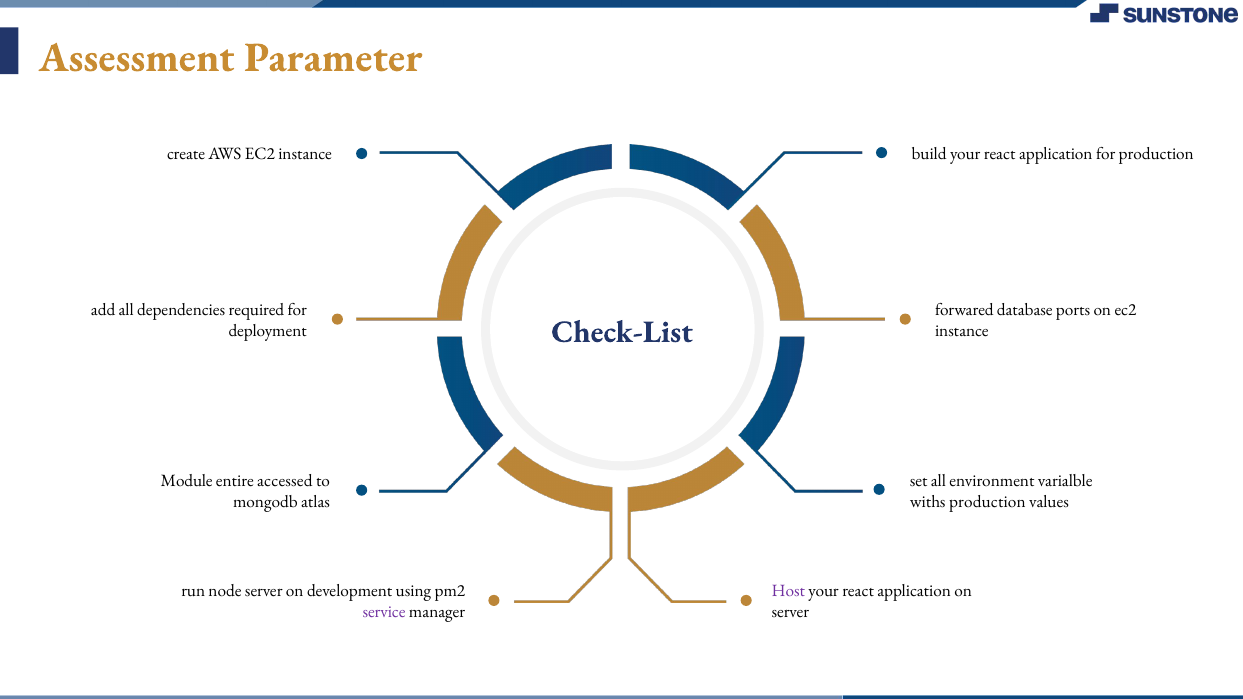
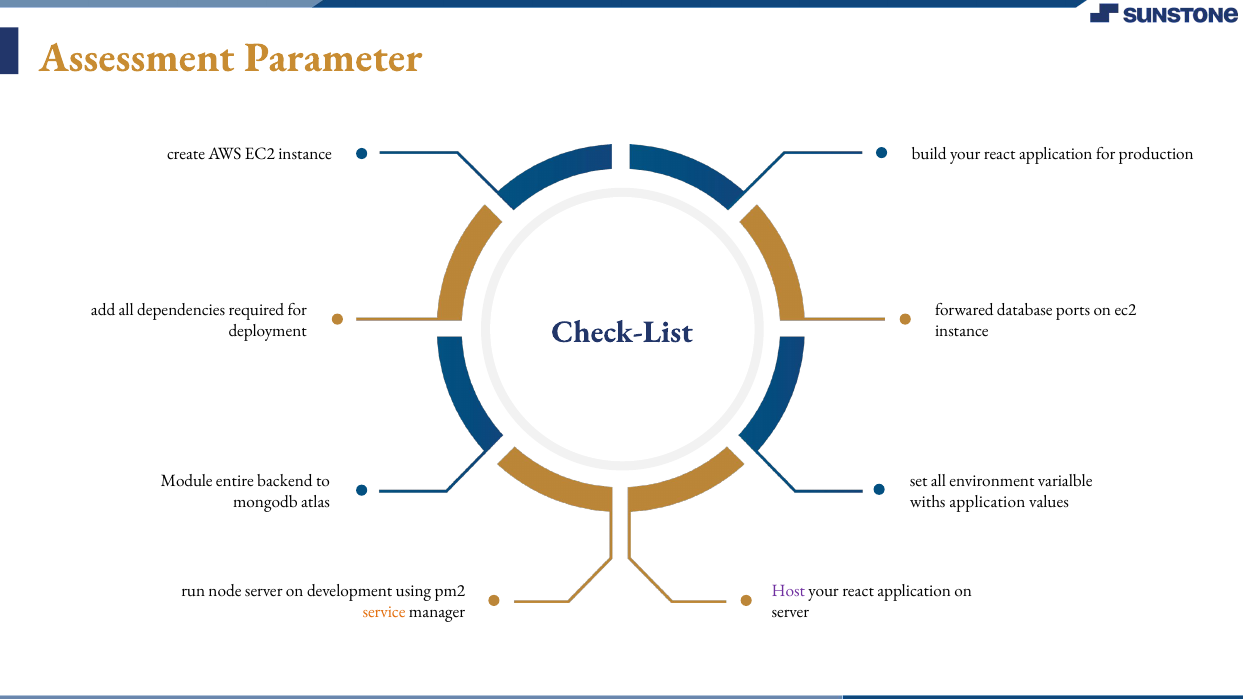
accessed: accessed -> backend
withs production: production -> application
service colour: purple -> orange
